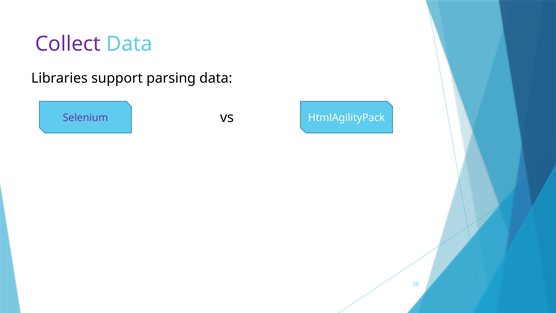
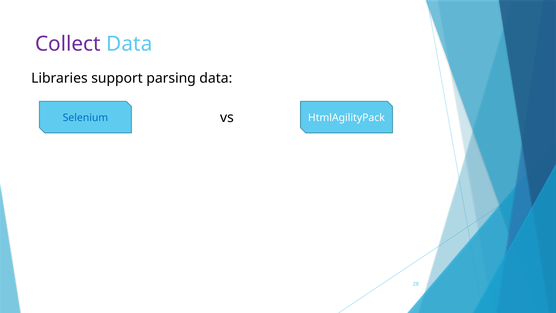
Selenium colour: purple -> blue
